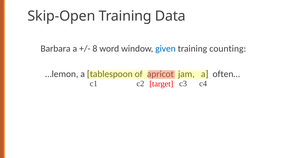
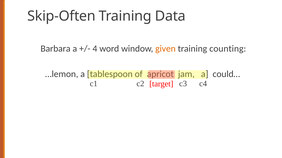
Skip-Open: Skip-Open -> Skip-Often
8: 8 -> 4
given colour: blue -> orange
often…: often… -> could…
